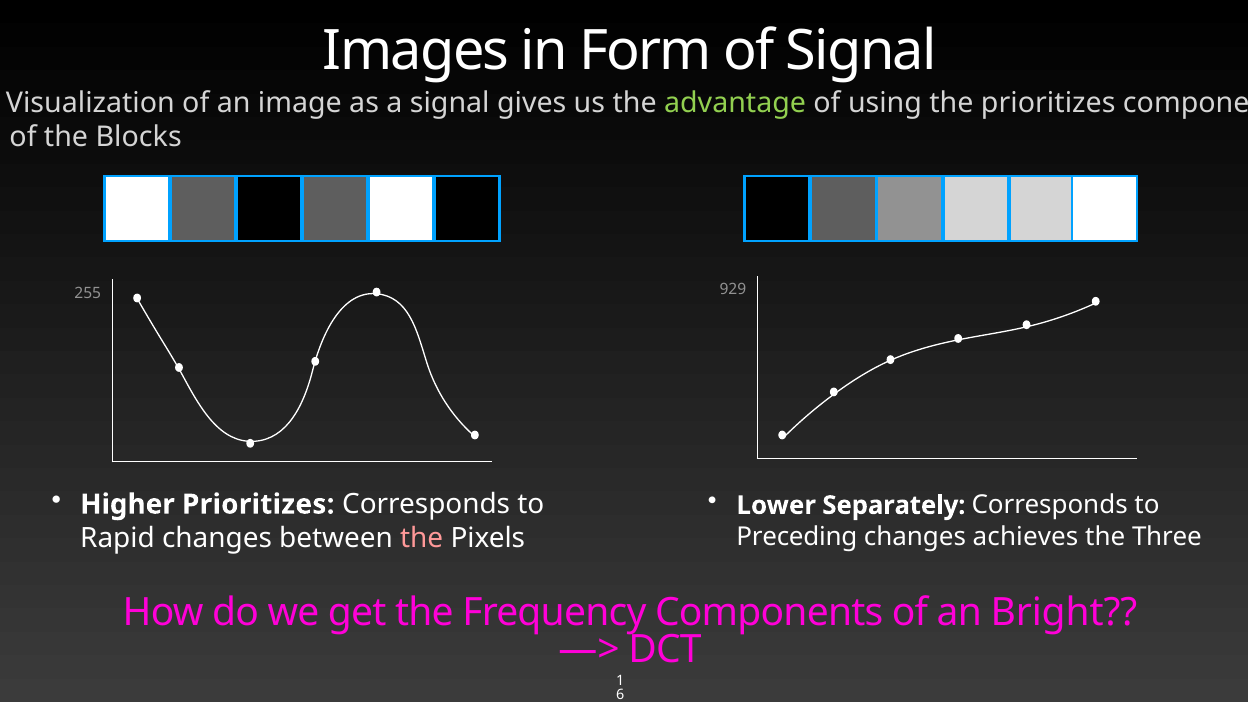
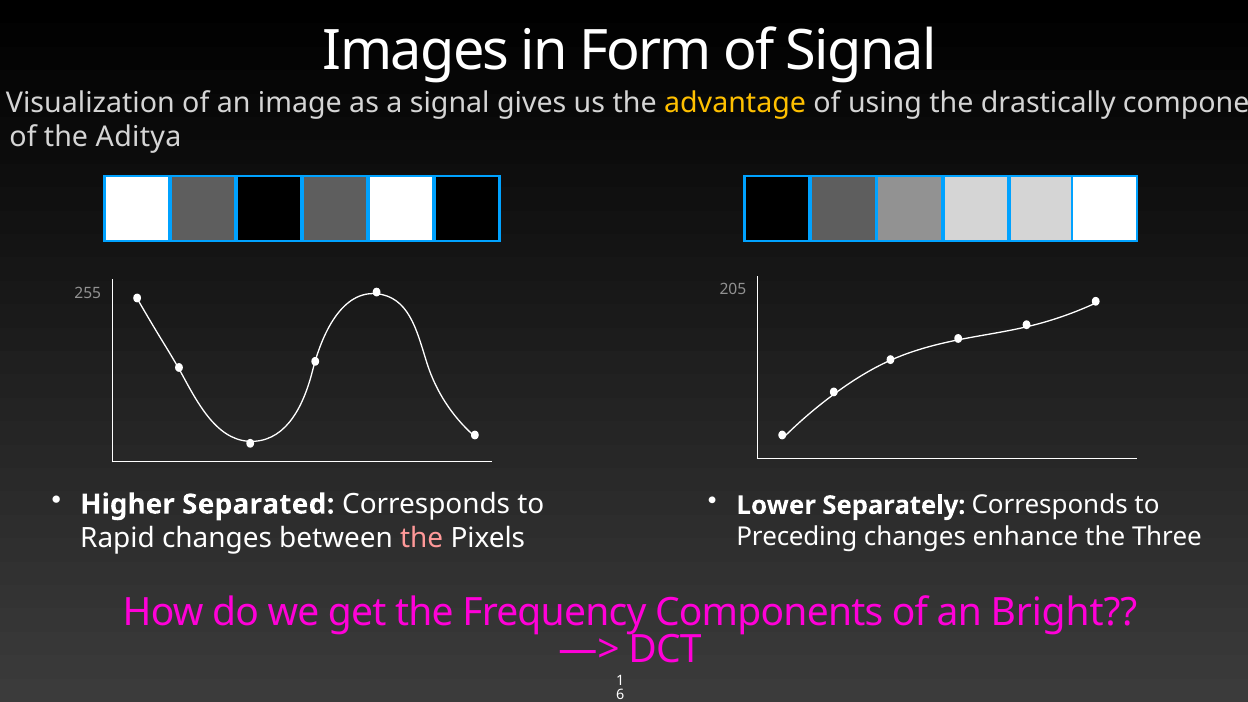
advantage colour: light green -> yellow
the prioritizes: prioritizes -> drastically
Blocks: Blocks -> Aditya
929: 929 -> 205
Higher Prioritizes: Prioritizes -> Separated
achieves: achieves -> enhance
